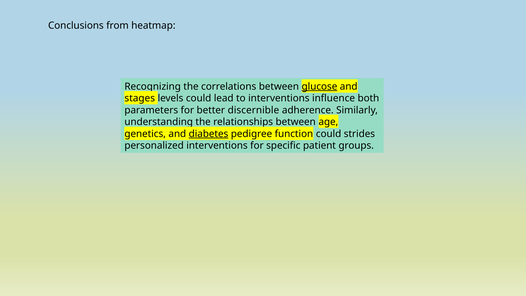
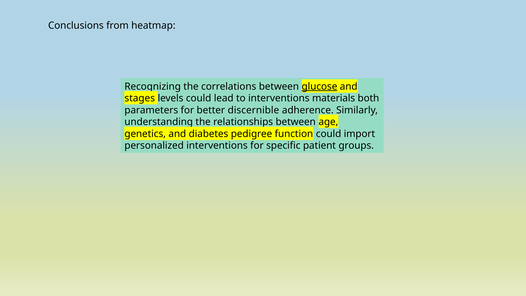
influence: influence -> materials
diabetes underline: present -> none
strides: strides -> import
